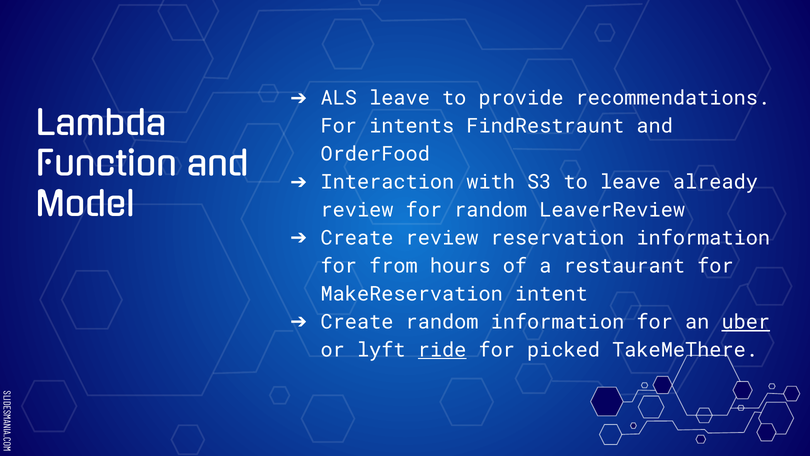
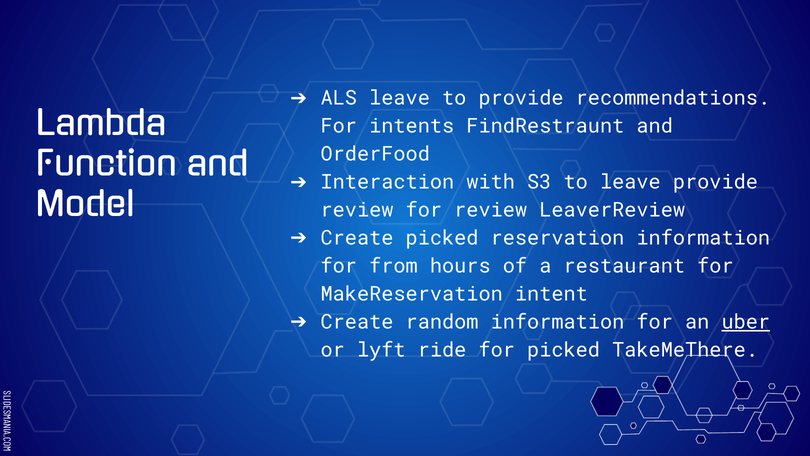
leave already: already -> provide
for random: random -> review
Create review: review -> picked
ride underline: present -> none
